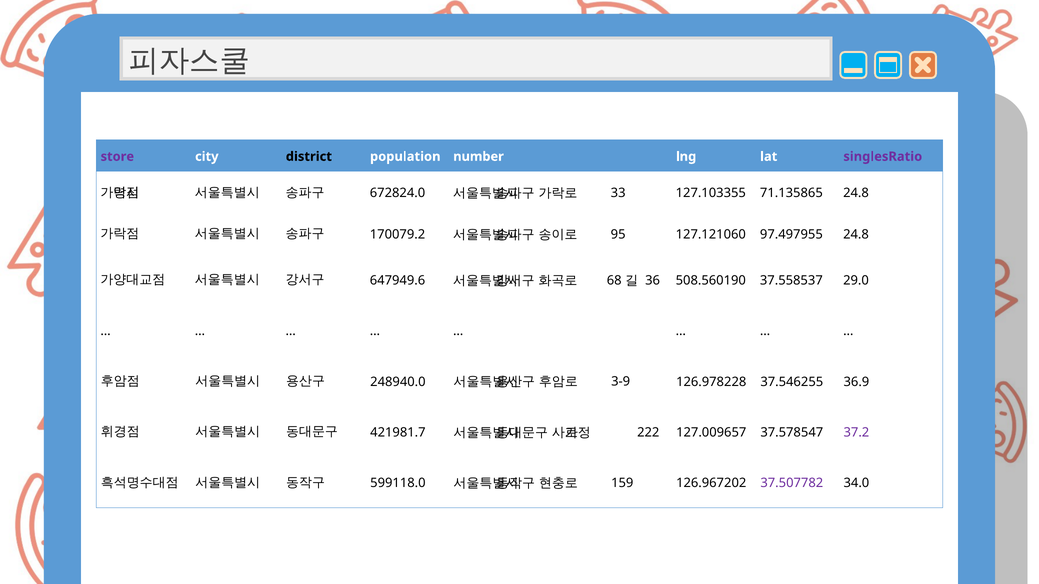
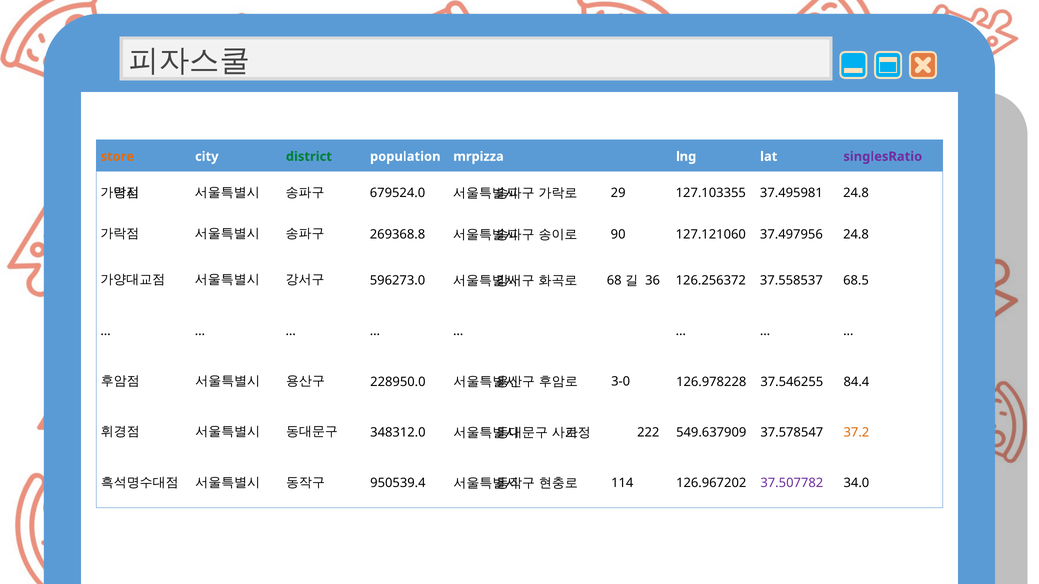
store colour: purple -> orange
district colour: black -> green
number: number -> mrpizza
672824.0: 672824.0 -> 679524.0
33: 33 -> 29
71.135865: 71.135865 -> 37.495981
170079.2: 170079.2 -> 269368.8
95: 95 -> 90
97.497955: 97.497955 -> 37.497956
647949.6: 647949.6 -> 596273.0
508.560190: 508.560190 -> 126.256372
29.0: 29.0 -> 68.5
248940.0: 248940.0 -> 228950.0
3-9: 3-9 -> 3-0
36.9: 36.9 -> 84.4
421981.7: 421981.7 -> 348312.0
127.009657: 127.009657 -> 549.637909
37.2 colour: purple -> orange
599118.0: 599118.0 -> 950539.4
159: 159 -> 114
